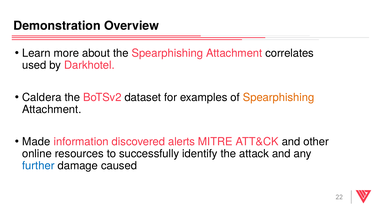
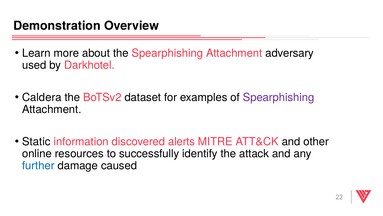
correlates: correlates -> adversary
Spearphishing at (279, 97) colour: orange -> purple
Made: Made -> Static
